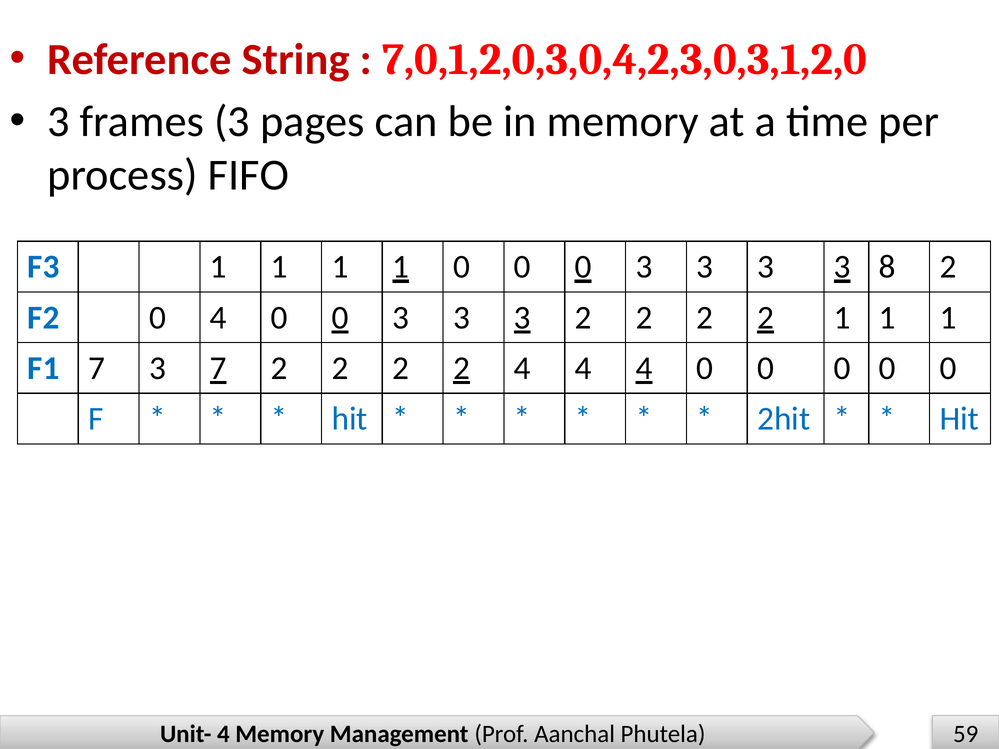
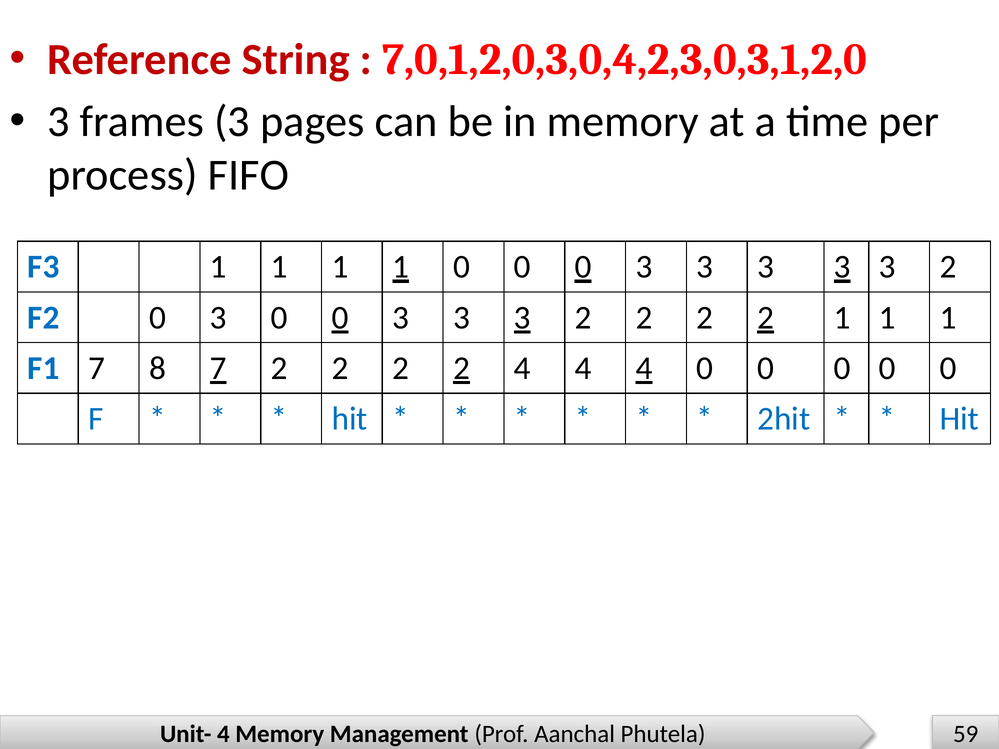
8 at (887, 267): 8 -> 3
F2 0 4: 4 -> 3
7 3: 3 -> 8
